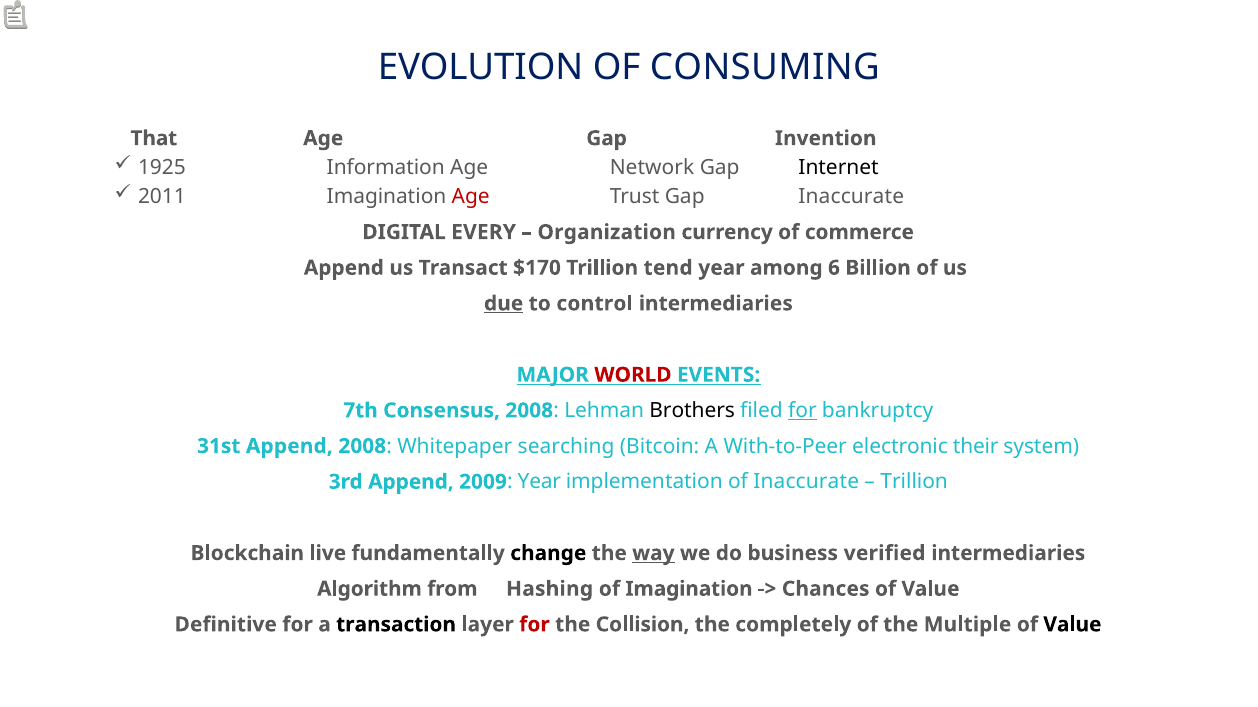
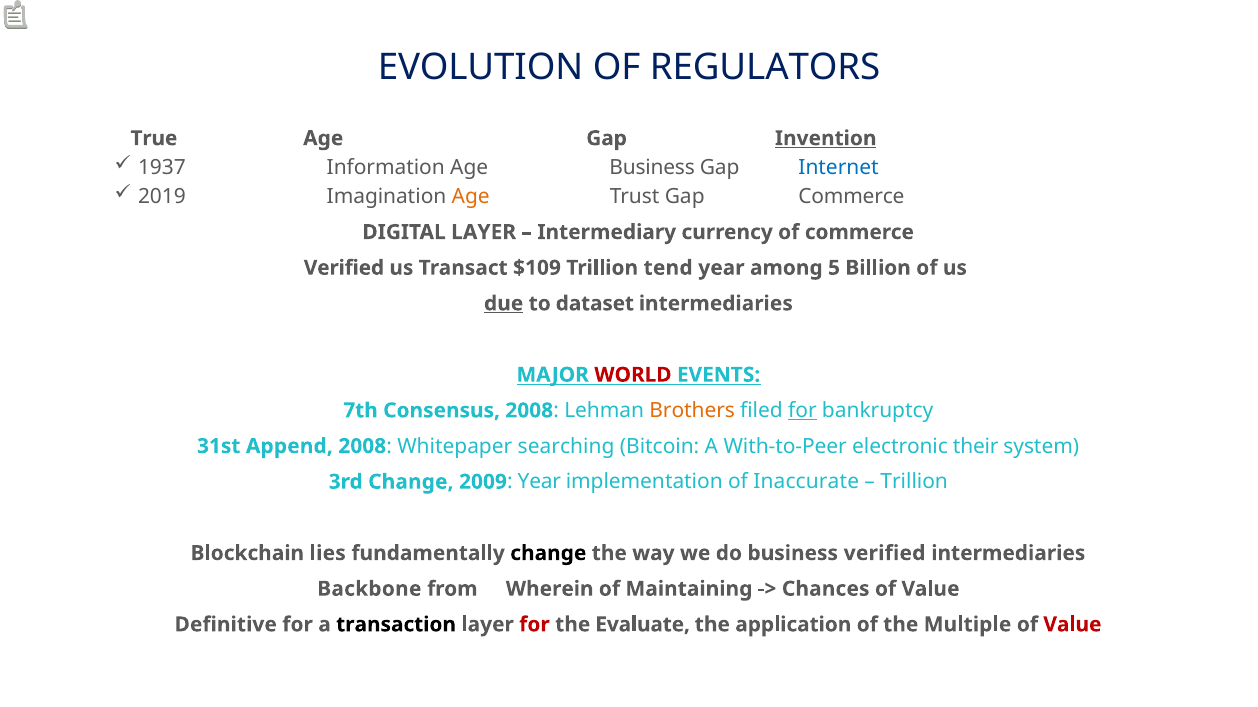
CONSUMING: CONSUMING -> REGULATORS
That: That -> True
Invention underline: none -> present
1925: 1925 -> 1937
Age Network: Network -> Business
Internet colour: black -> blue
2011: 2011 -> 2019
Age at (471, 197) colour: red -> orange
Gap Inaccurate: Inaccurate -> Commerce
DIGITAL EVERY: EVERY -> LAYER
Organization: Organization -> Intermediary
Append at (344, 268): Append -> Verified
$170: $170 -> $109
6: 6 -> 5
control: control -> dataset
Brothers colour: black -> orange
3rd Append: Append -> Change
live: live -> lies
way underline: present -> none
Algorithm: Algorithm -> Backbone
Hashing: Hashing -> Wherein
of Imagination: Imagination -> Maintaining
Collision: Collision -> Evaluate
completely: completely -> application
Value at (1072, 625) colour: black -> red
